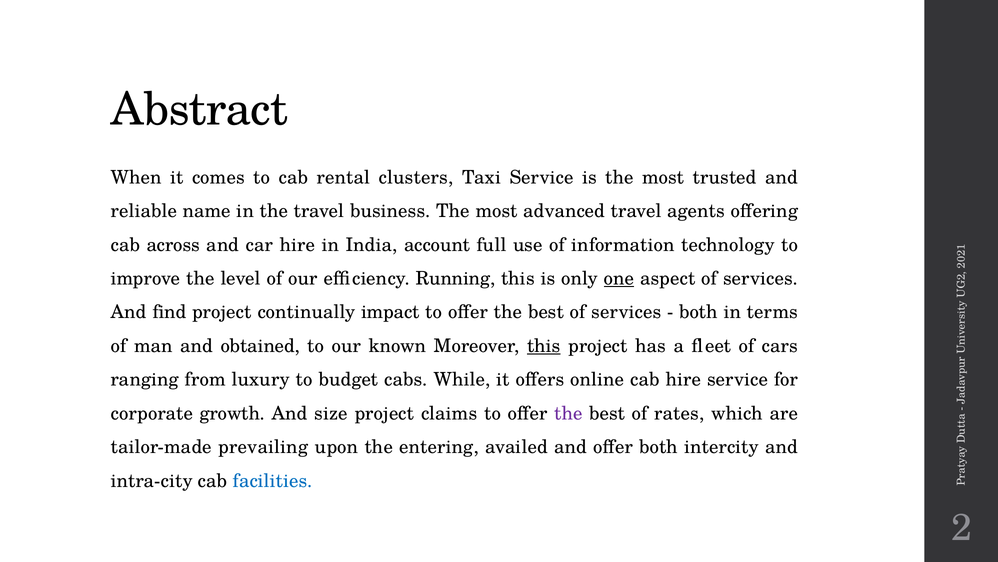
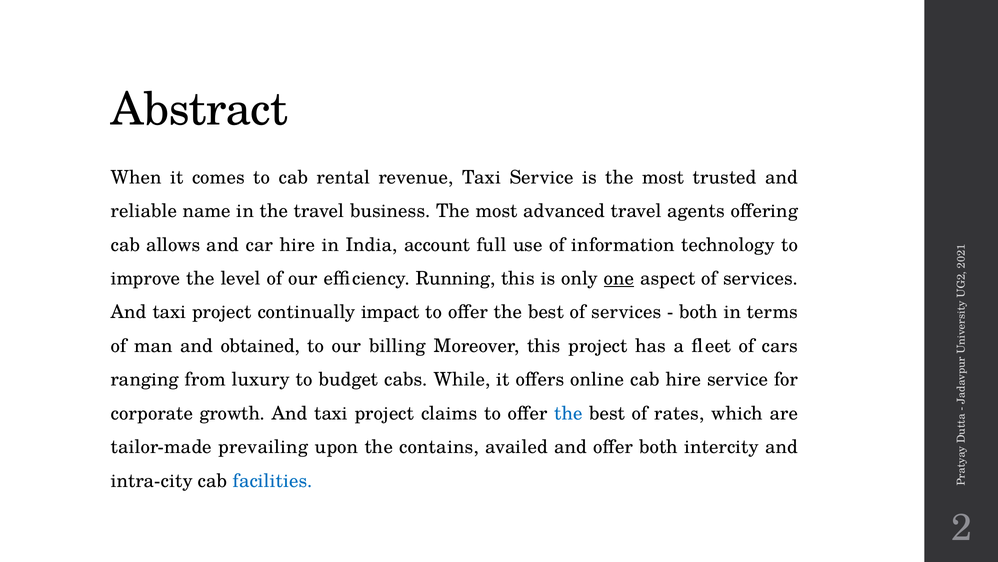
clusters: clusters -> revenue
across: across -> allows
find at (169, 312): find -> taxi
known: known -> billing
this at (544, 346) underline: present -> none
size at (331, 413): size -> taxi
the at (568, 413) colour: purple -> blue
entering: entering -> contains
